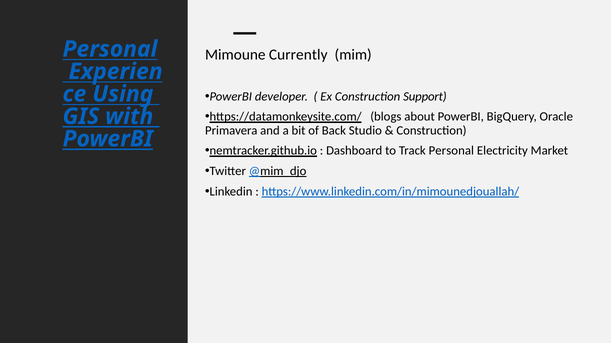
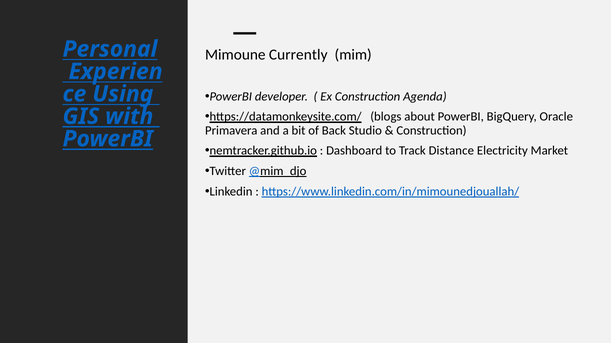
Support: Support -> Agenda
Track Personal: Personal -> Distance
